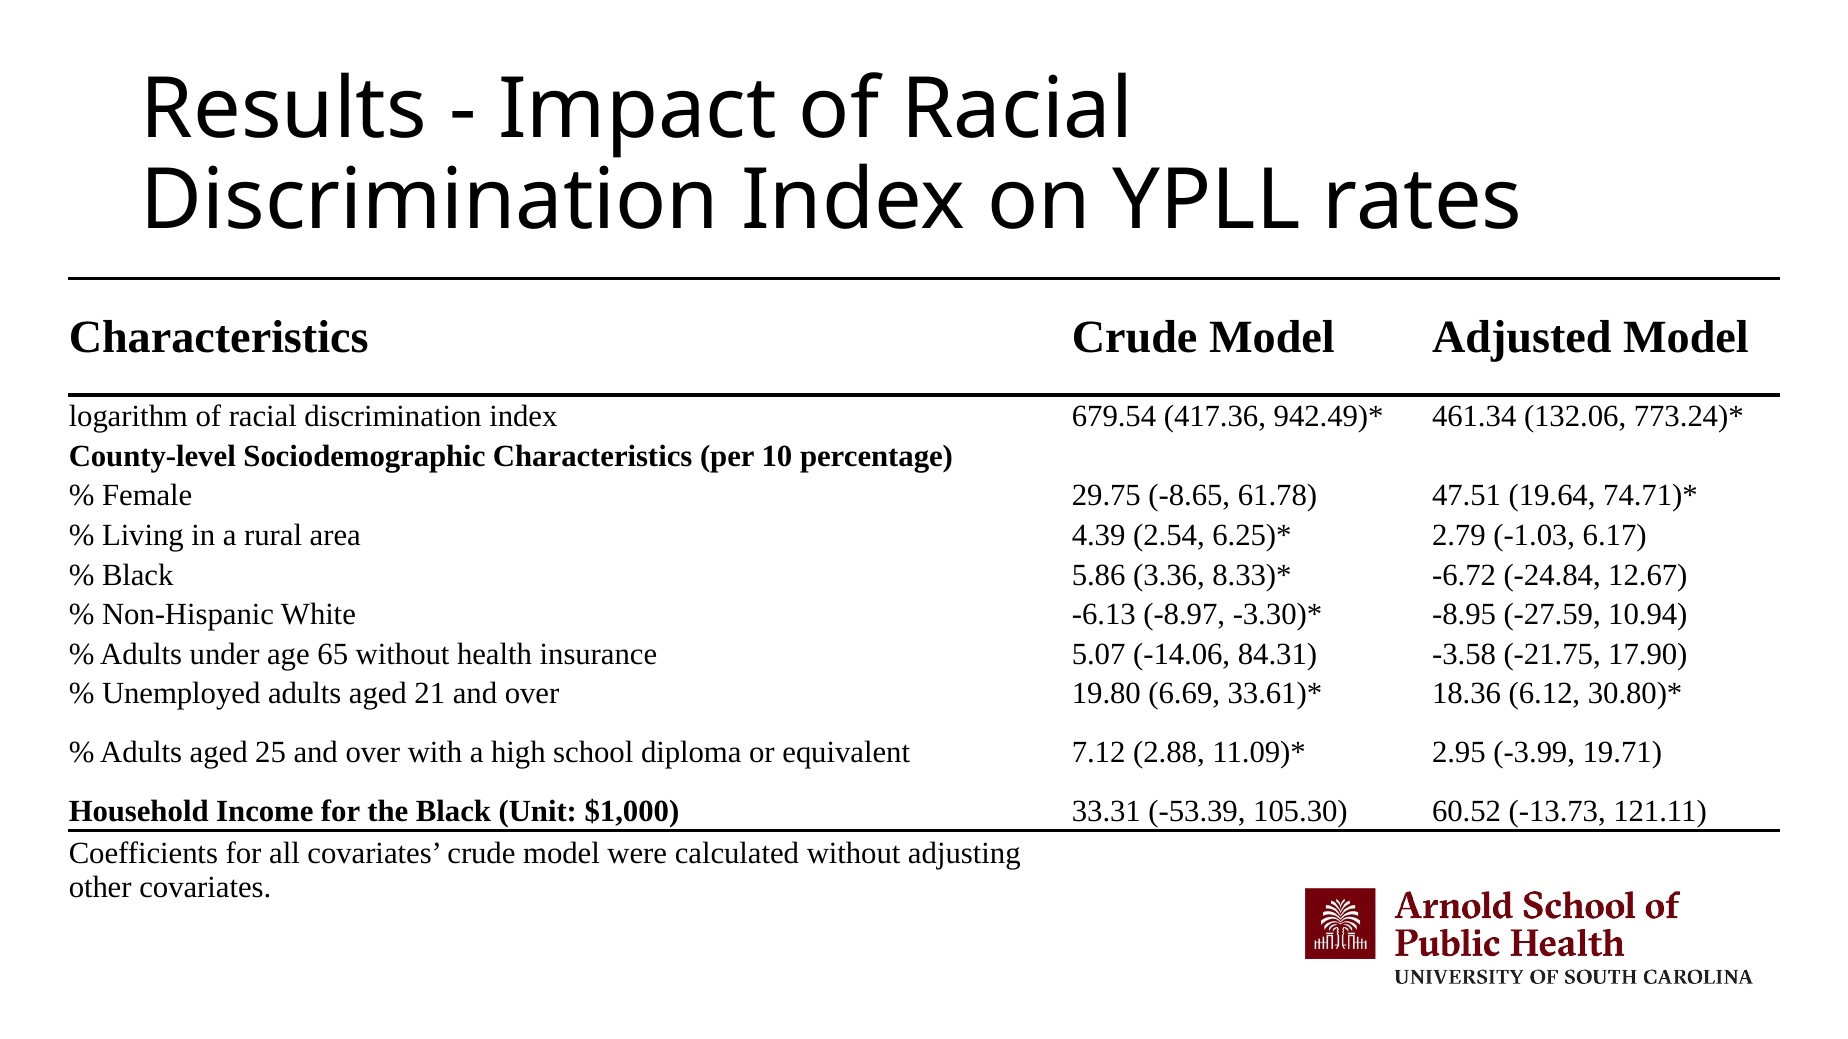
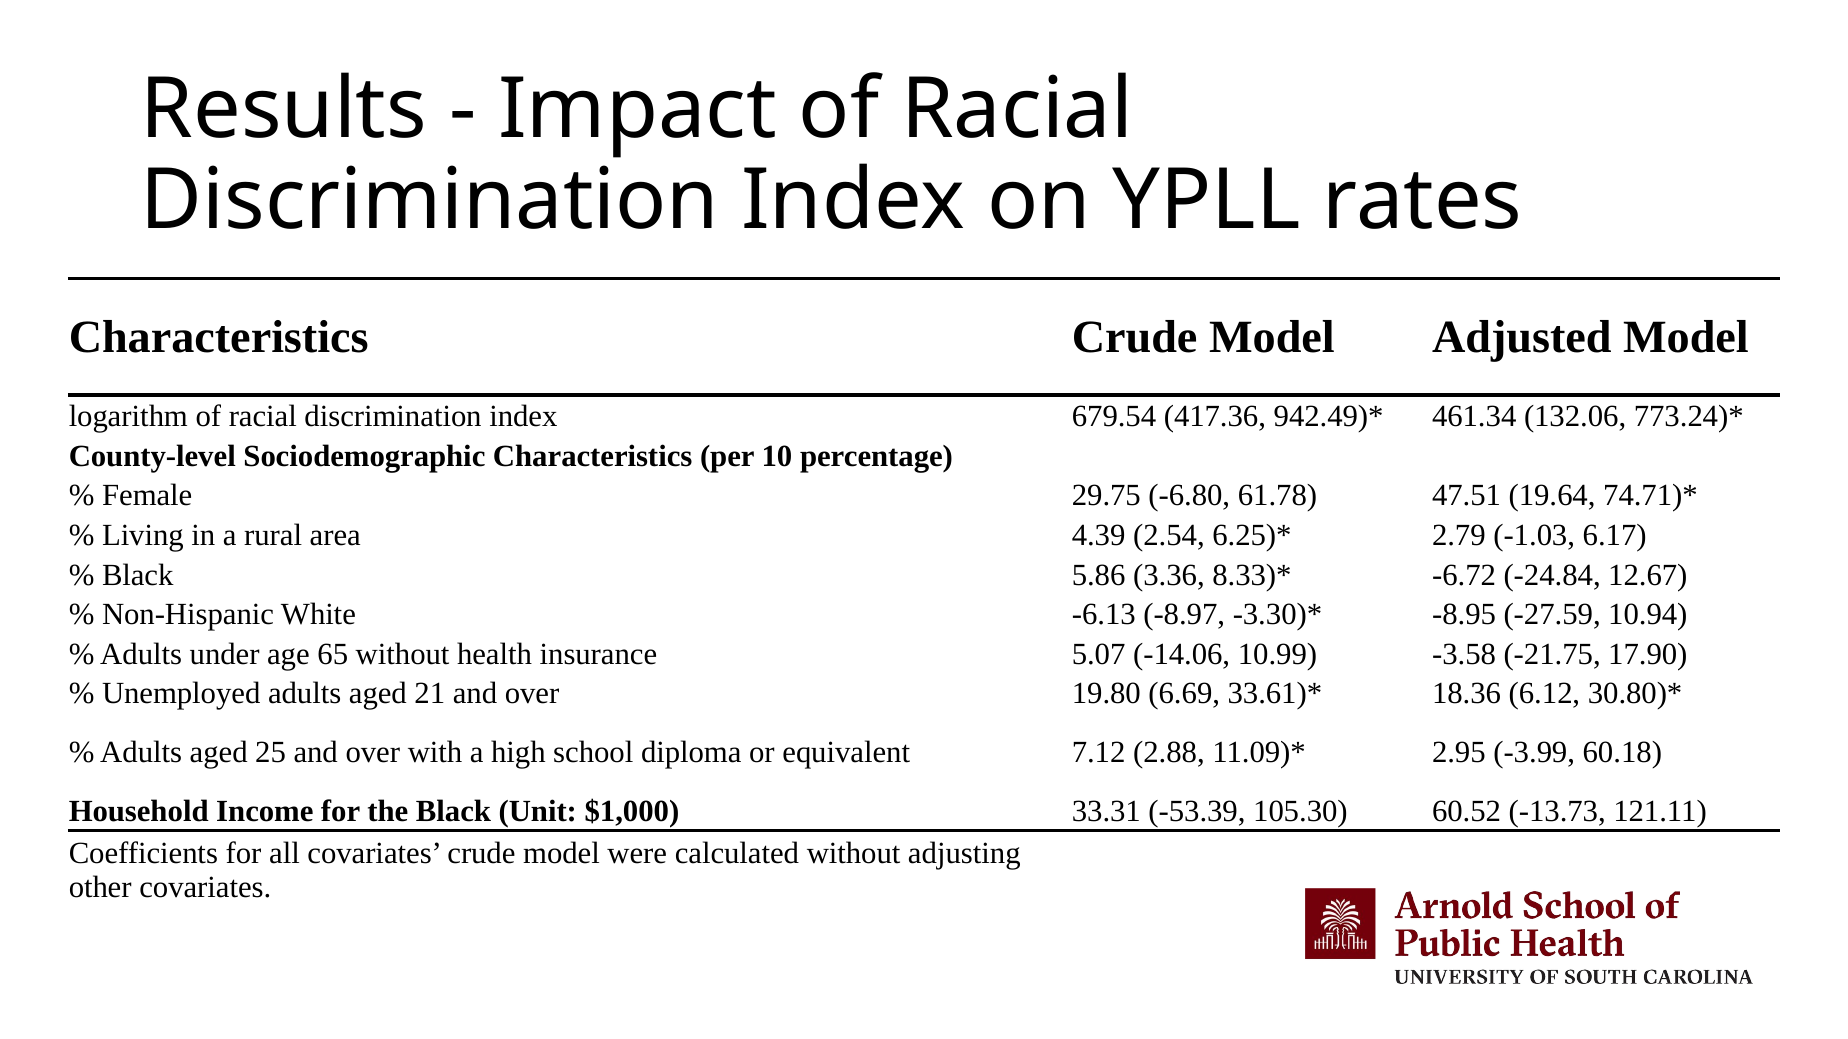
-8.65: -8.65 -> -6.80
84.31: 84.31 -> 10.99
19.71: 19.71 -> 60.18
